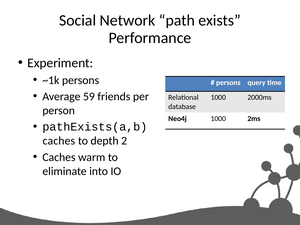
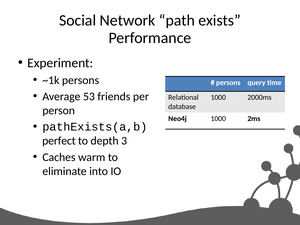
59: 59 -> 53
caches at (59, 141): caches -> perfect
2: 2 -> 3
